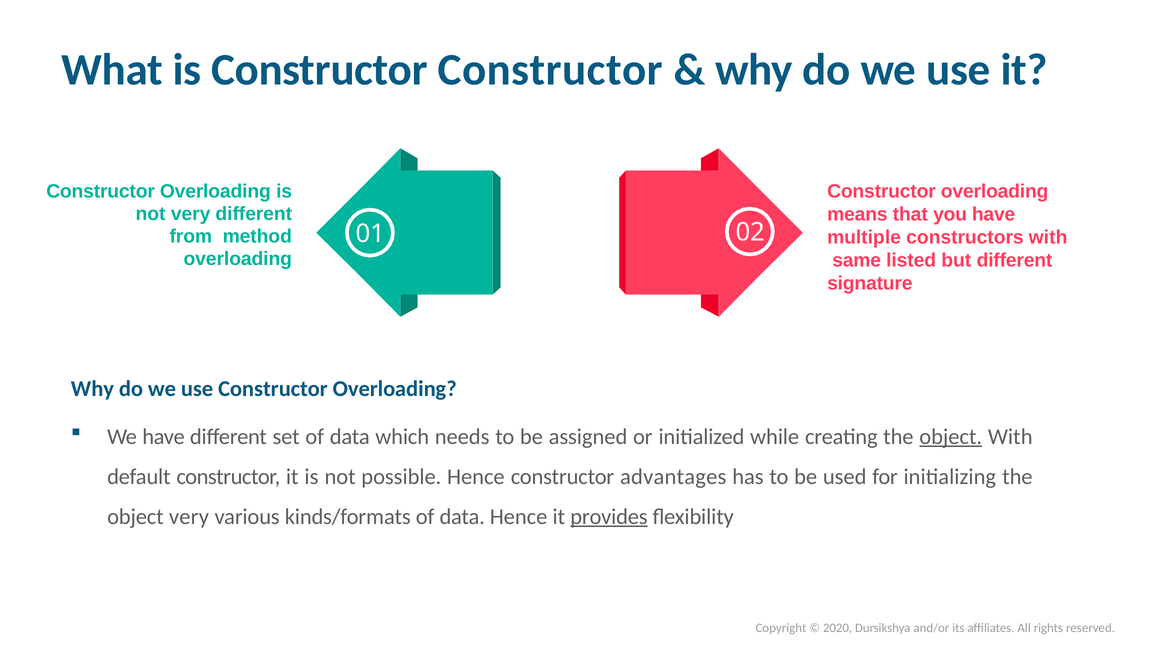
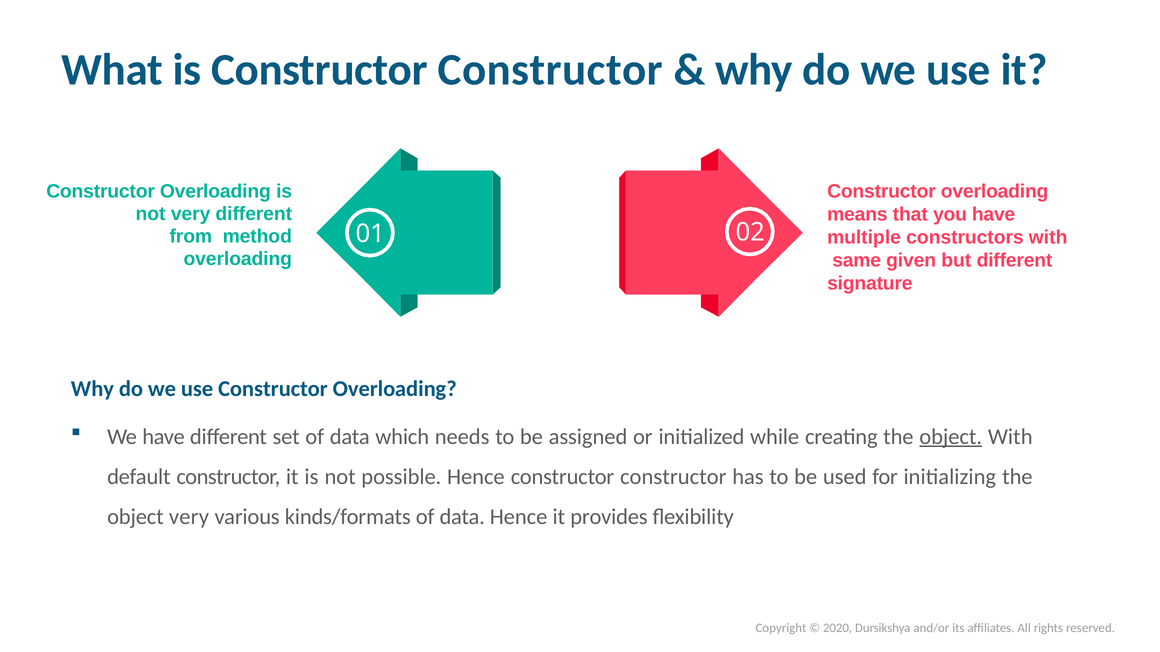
listed: listed -> given
Hence constructor advantages: advantages -> constructor
provides underline: present -> none
